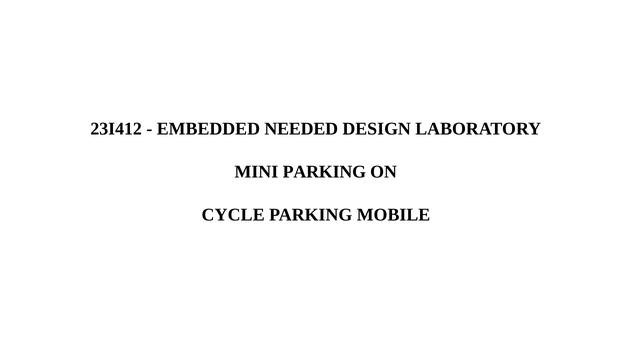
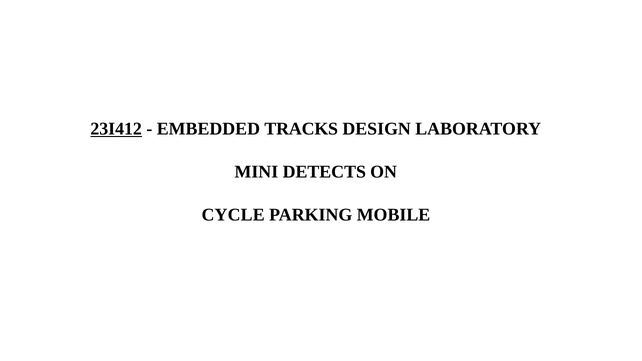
23I412 underline: none -> present
NEEDED: NEEDED -> TRACKS
MINI PARKING: PARKING -> DETECTS
